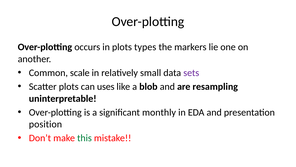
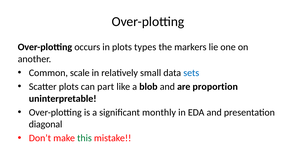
sets colour: purple -> blue
uses: uses -> part
resampling: resampling -> proportion
position: position -> diagonal
